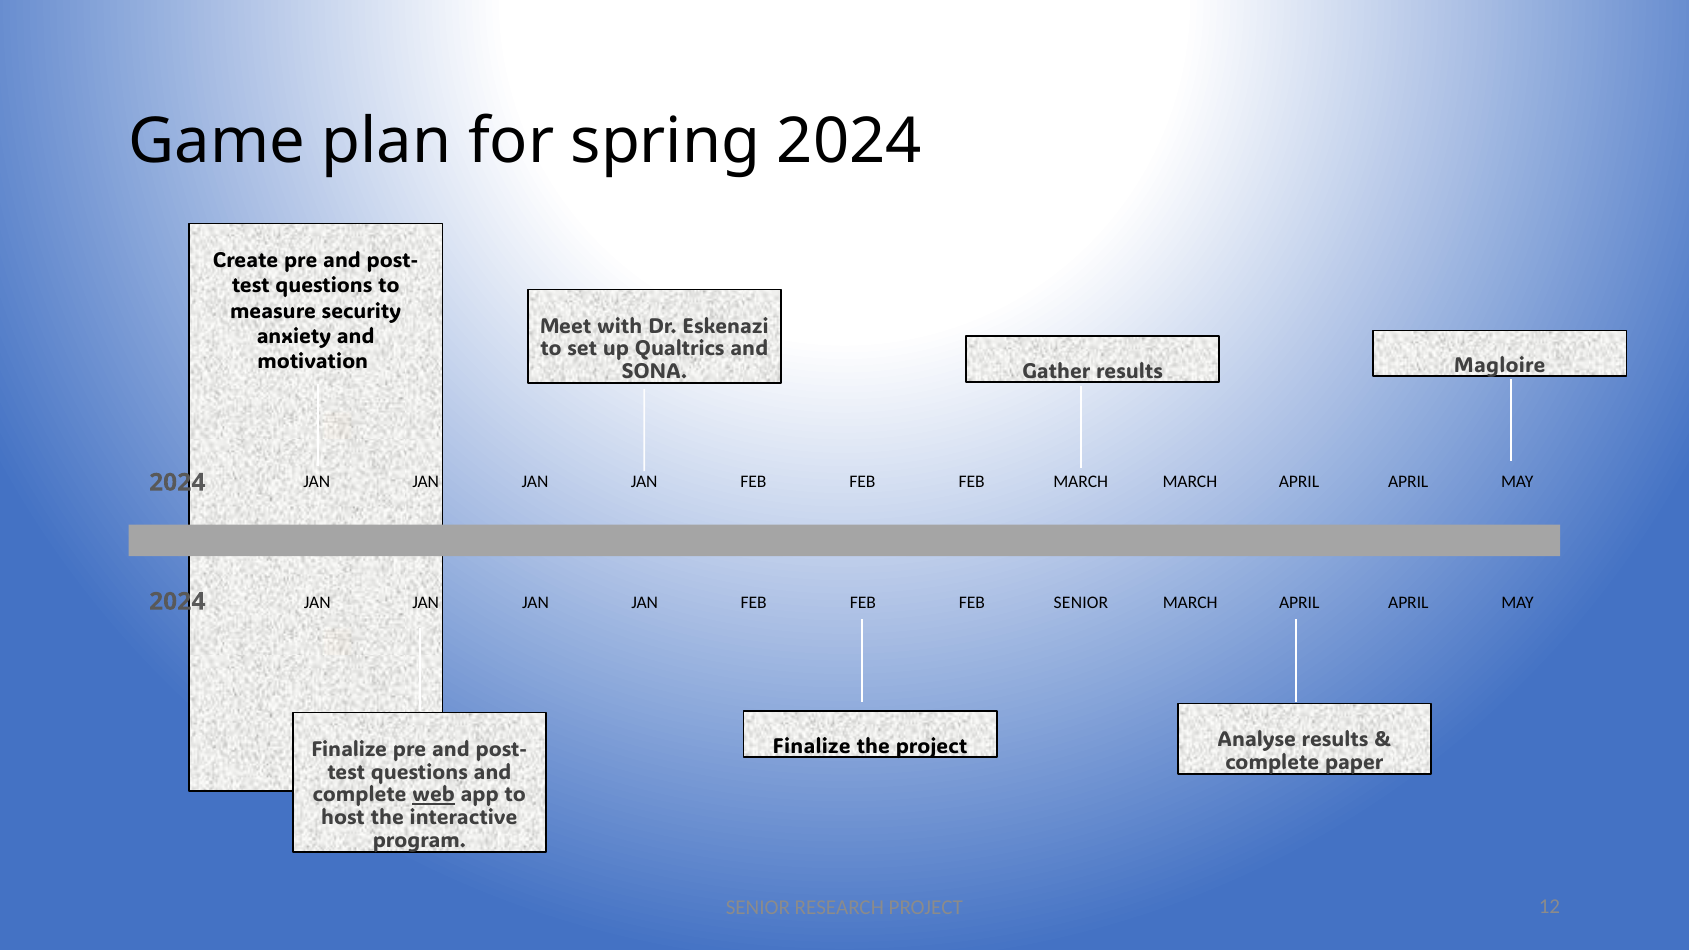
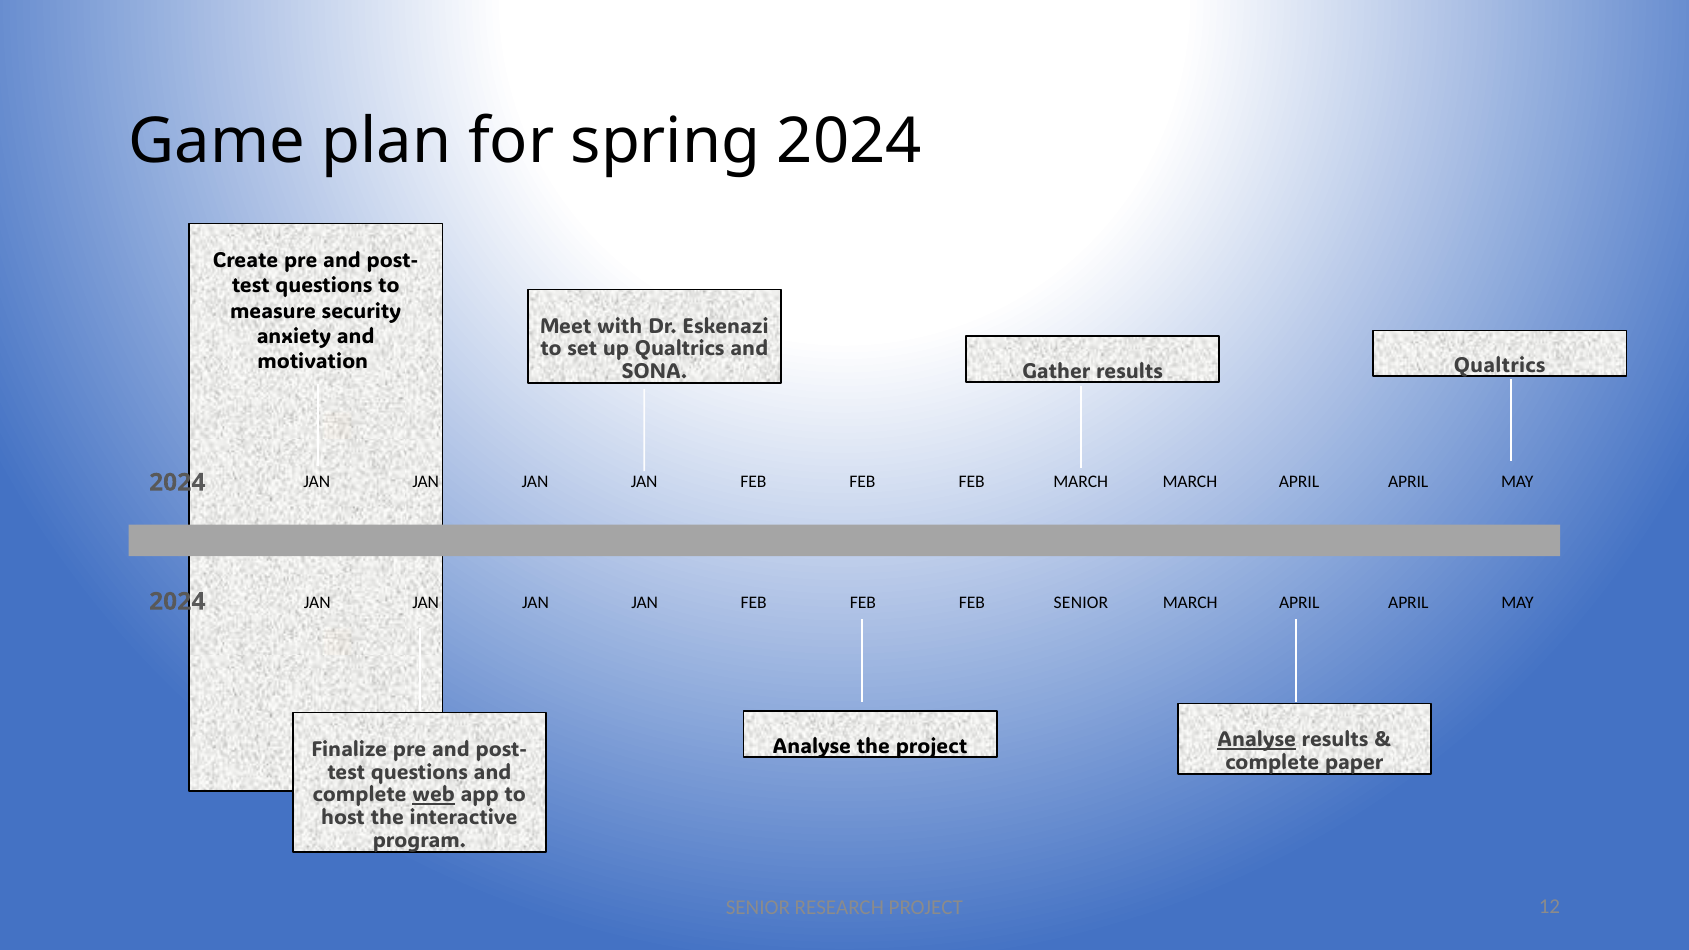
SONA Magloire: Magloire -> Qualtrics
Finalize at (812, 747): Finalize -> Analyse
Analyse at (1257, 740) underline: none -> present
